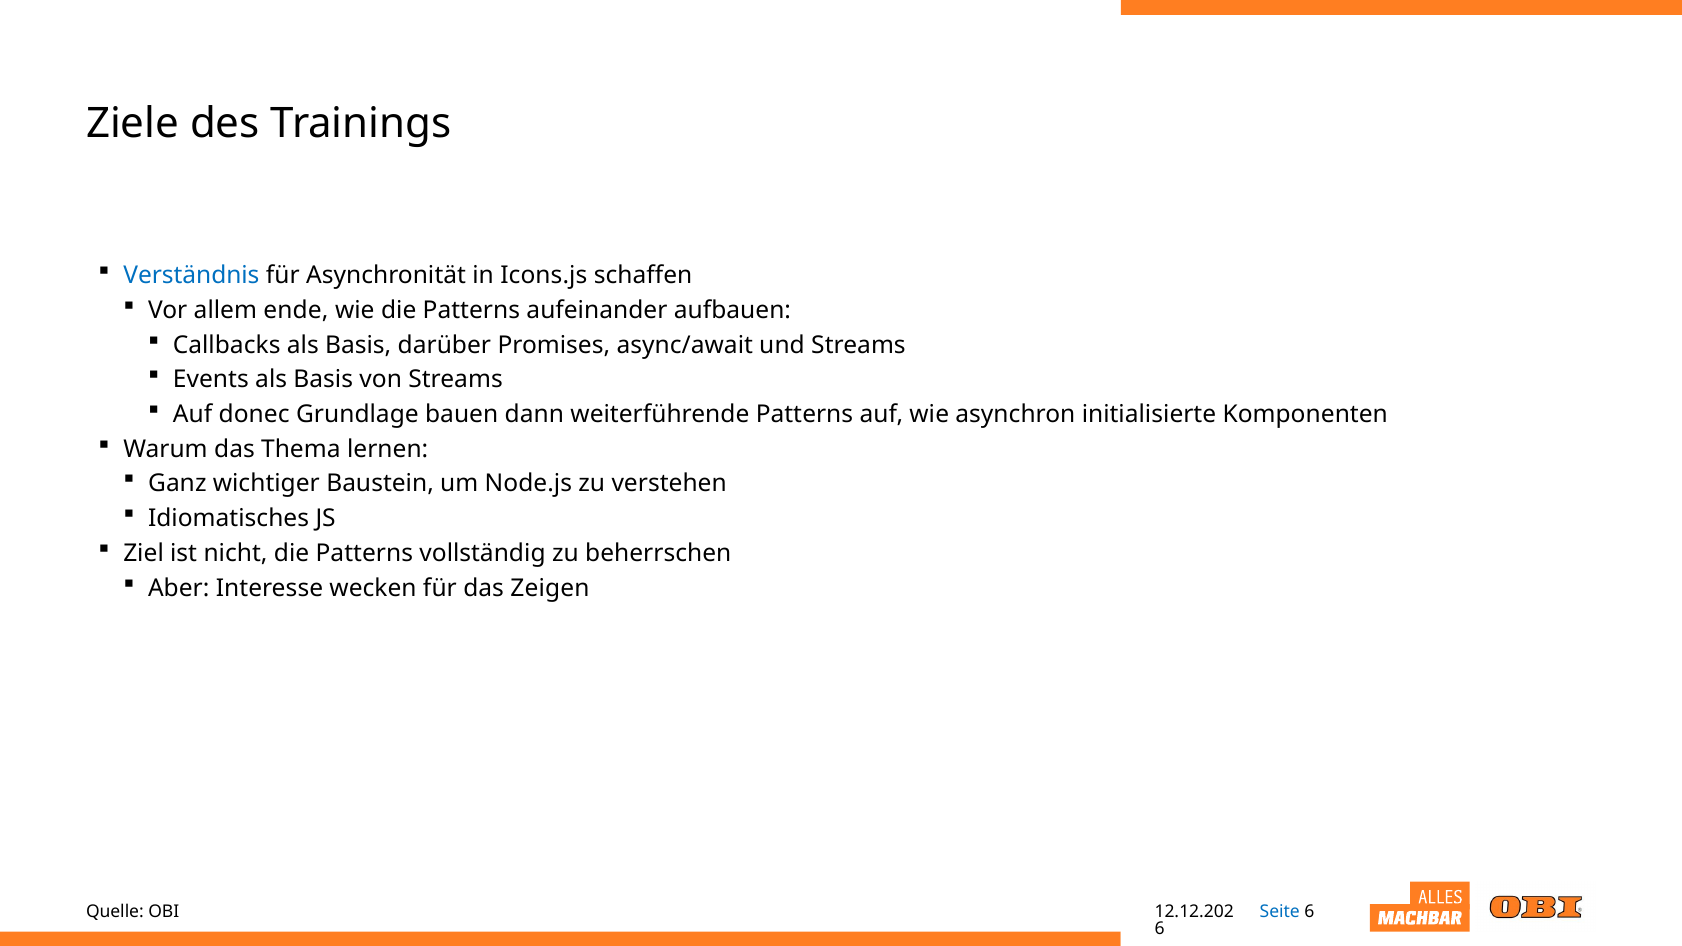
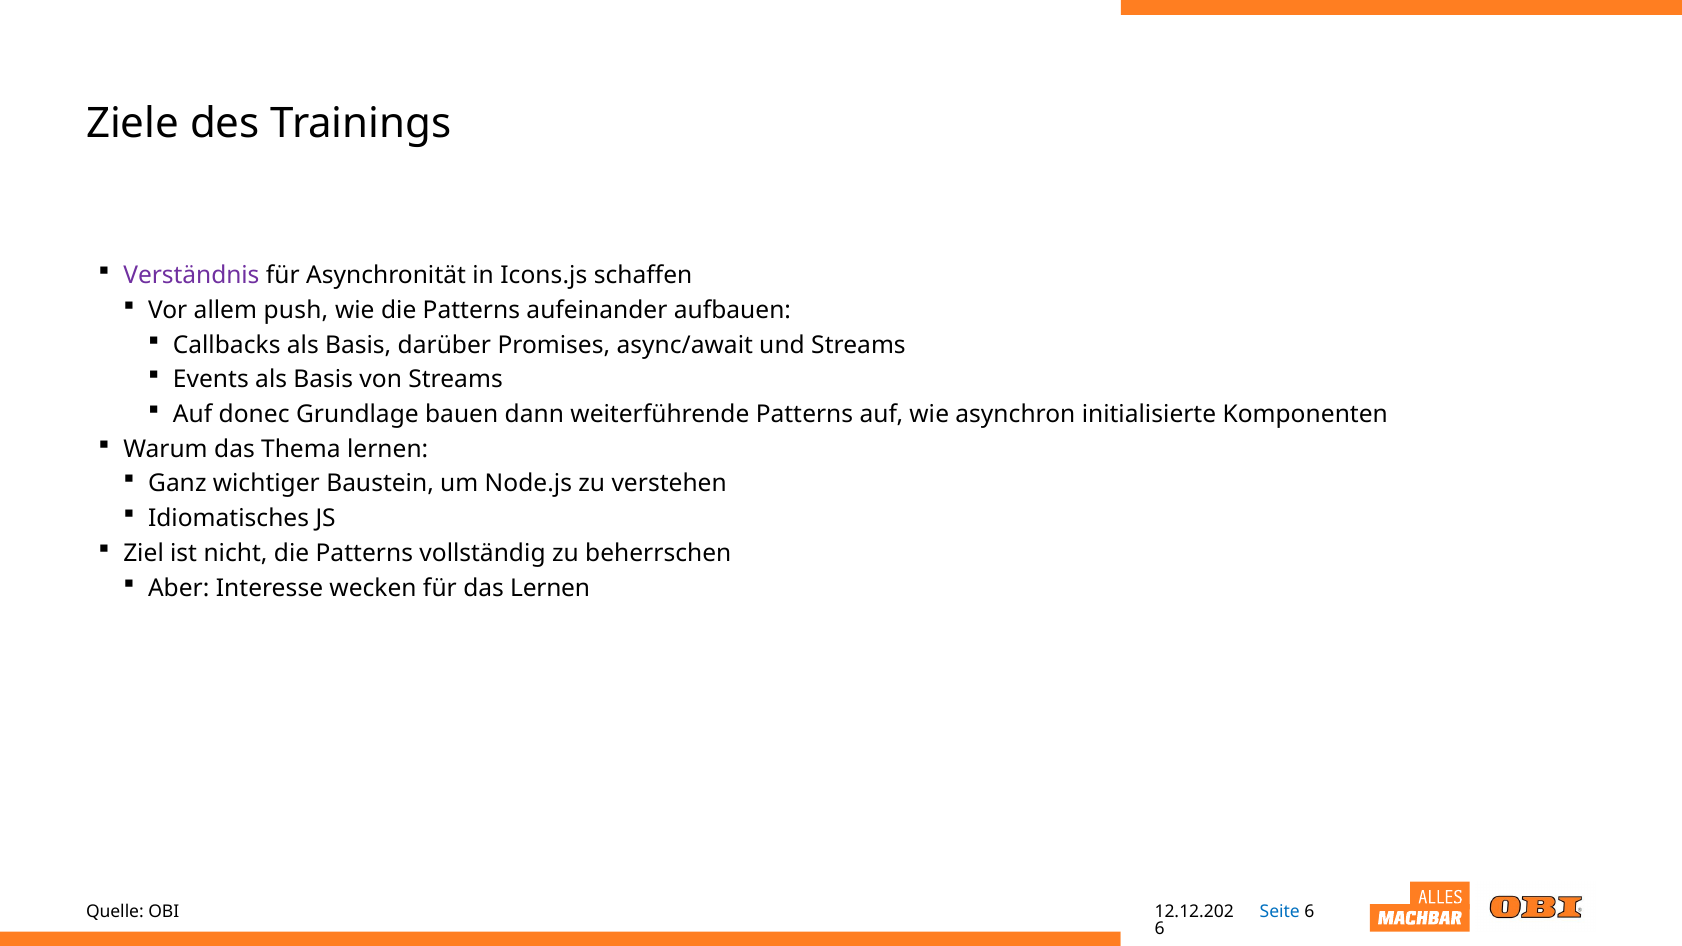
Verständnis colour: blue -> purple
ende: ende -> push
das Zeigen: Zeigen -> Lernen
